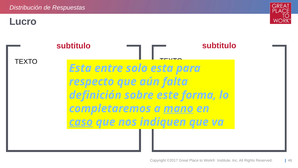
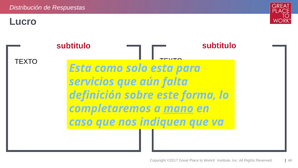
entre: entre -> como
respecto: respecto -> servicios
caso underline: present -> none
